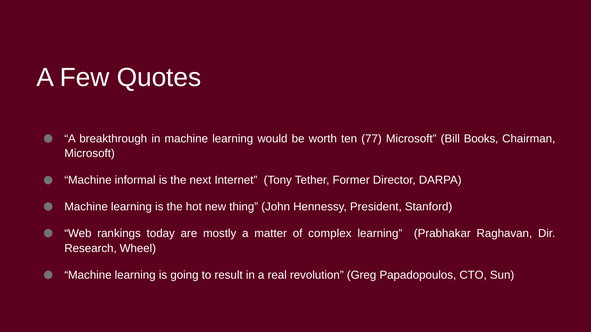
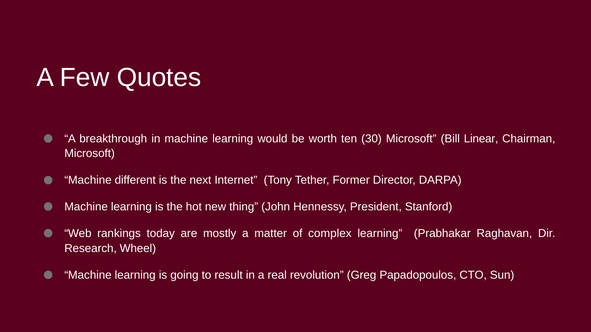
77: 77 -> 30
Books: Books -> Linear
informal: informal -> different
